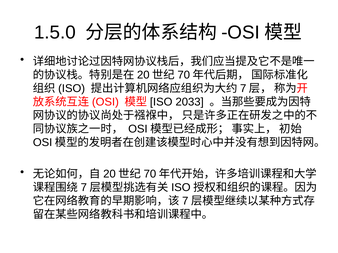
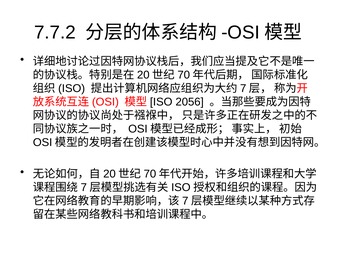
1.5.0: 1.5.0 -> 7.7.2
2033: 2033 -> 2056
